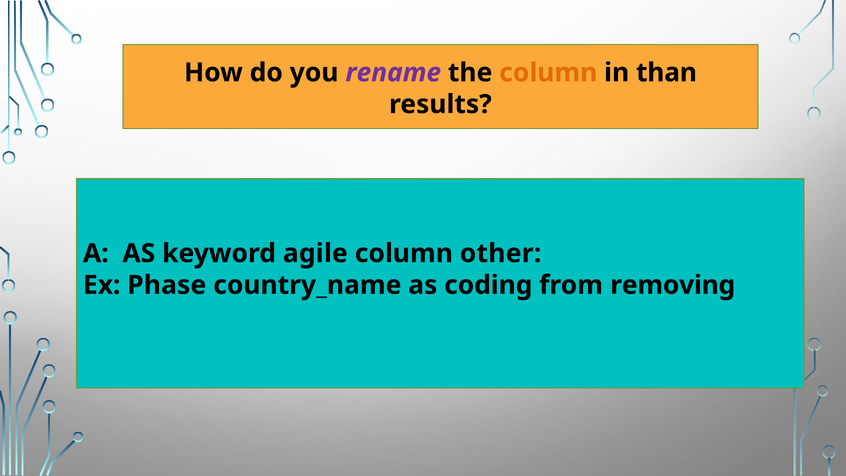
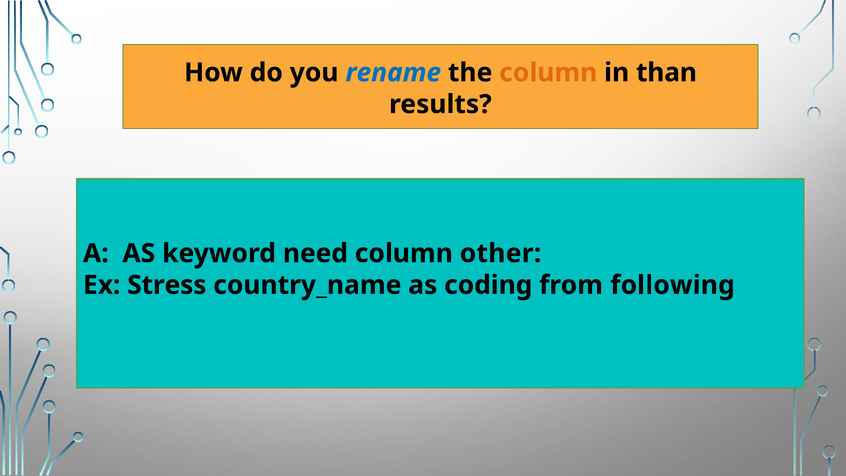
rename colour: purple -> blue
agile: agile -> need
Phase: Phase -> Stress
removing: removing -> following
